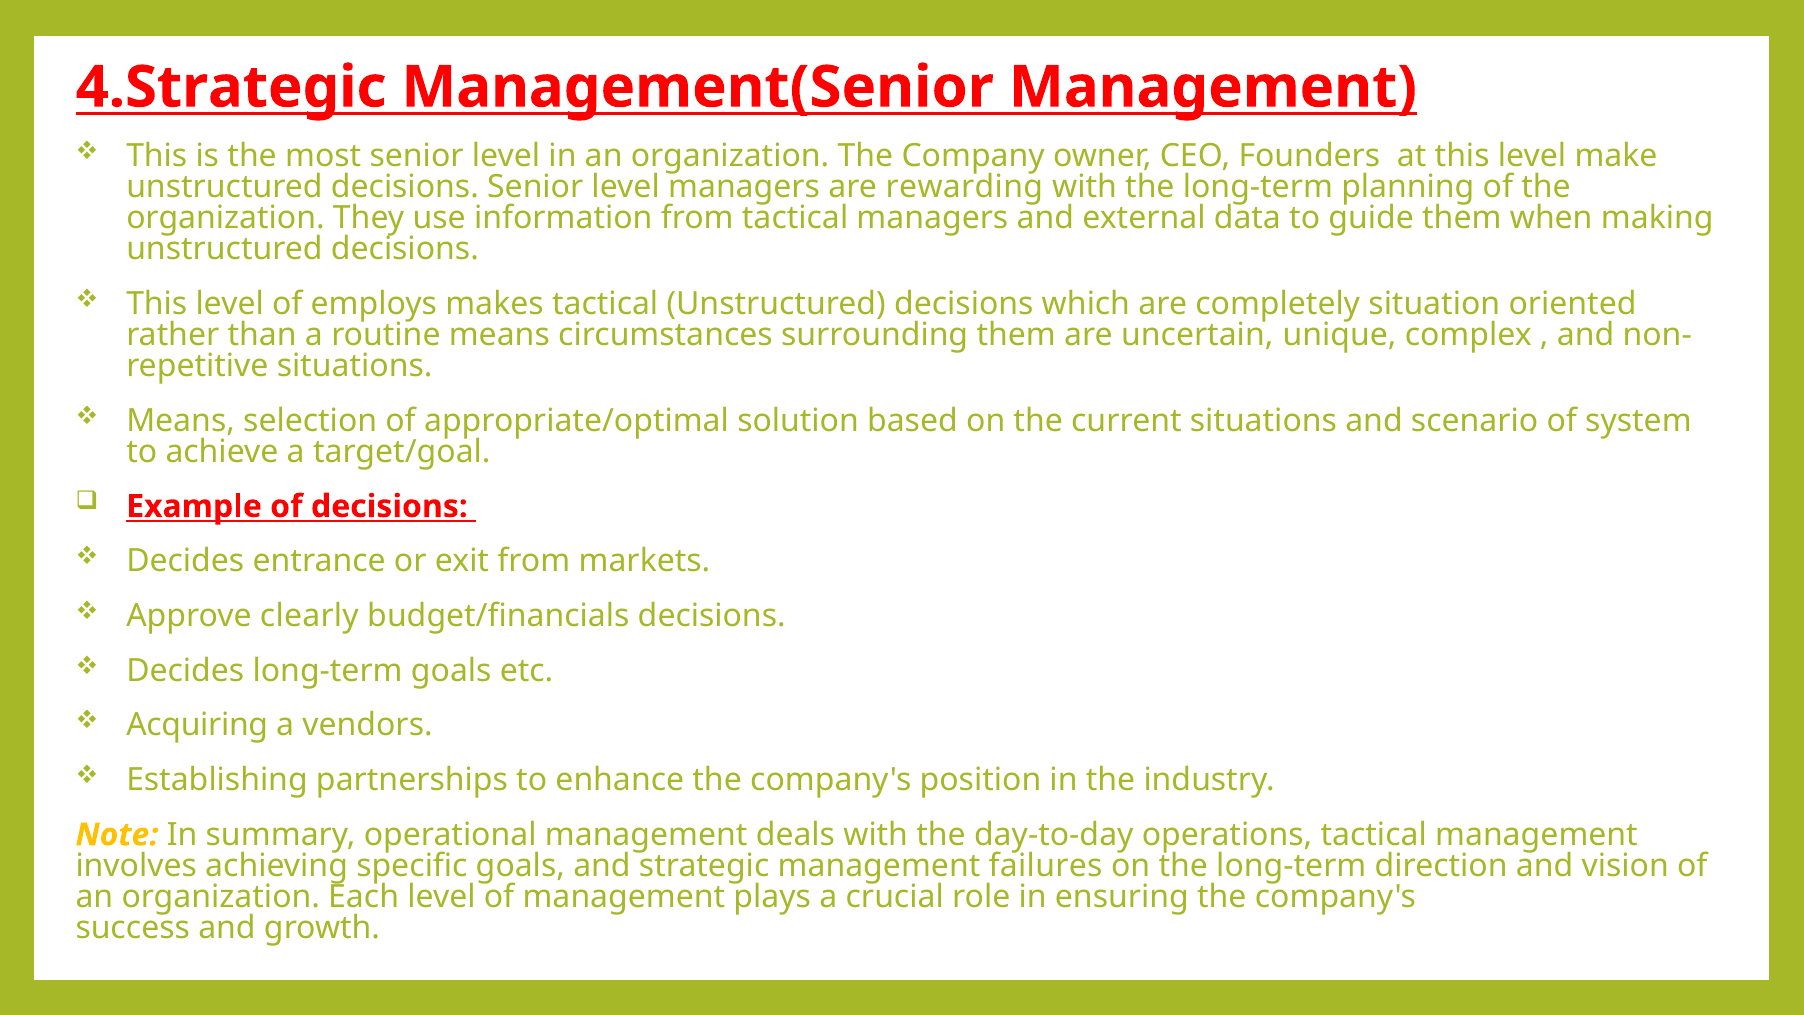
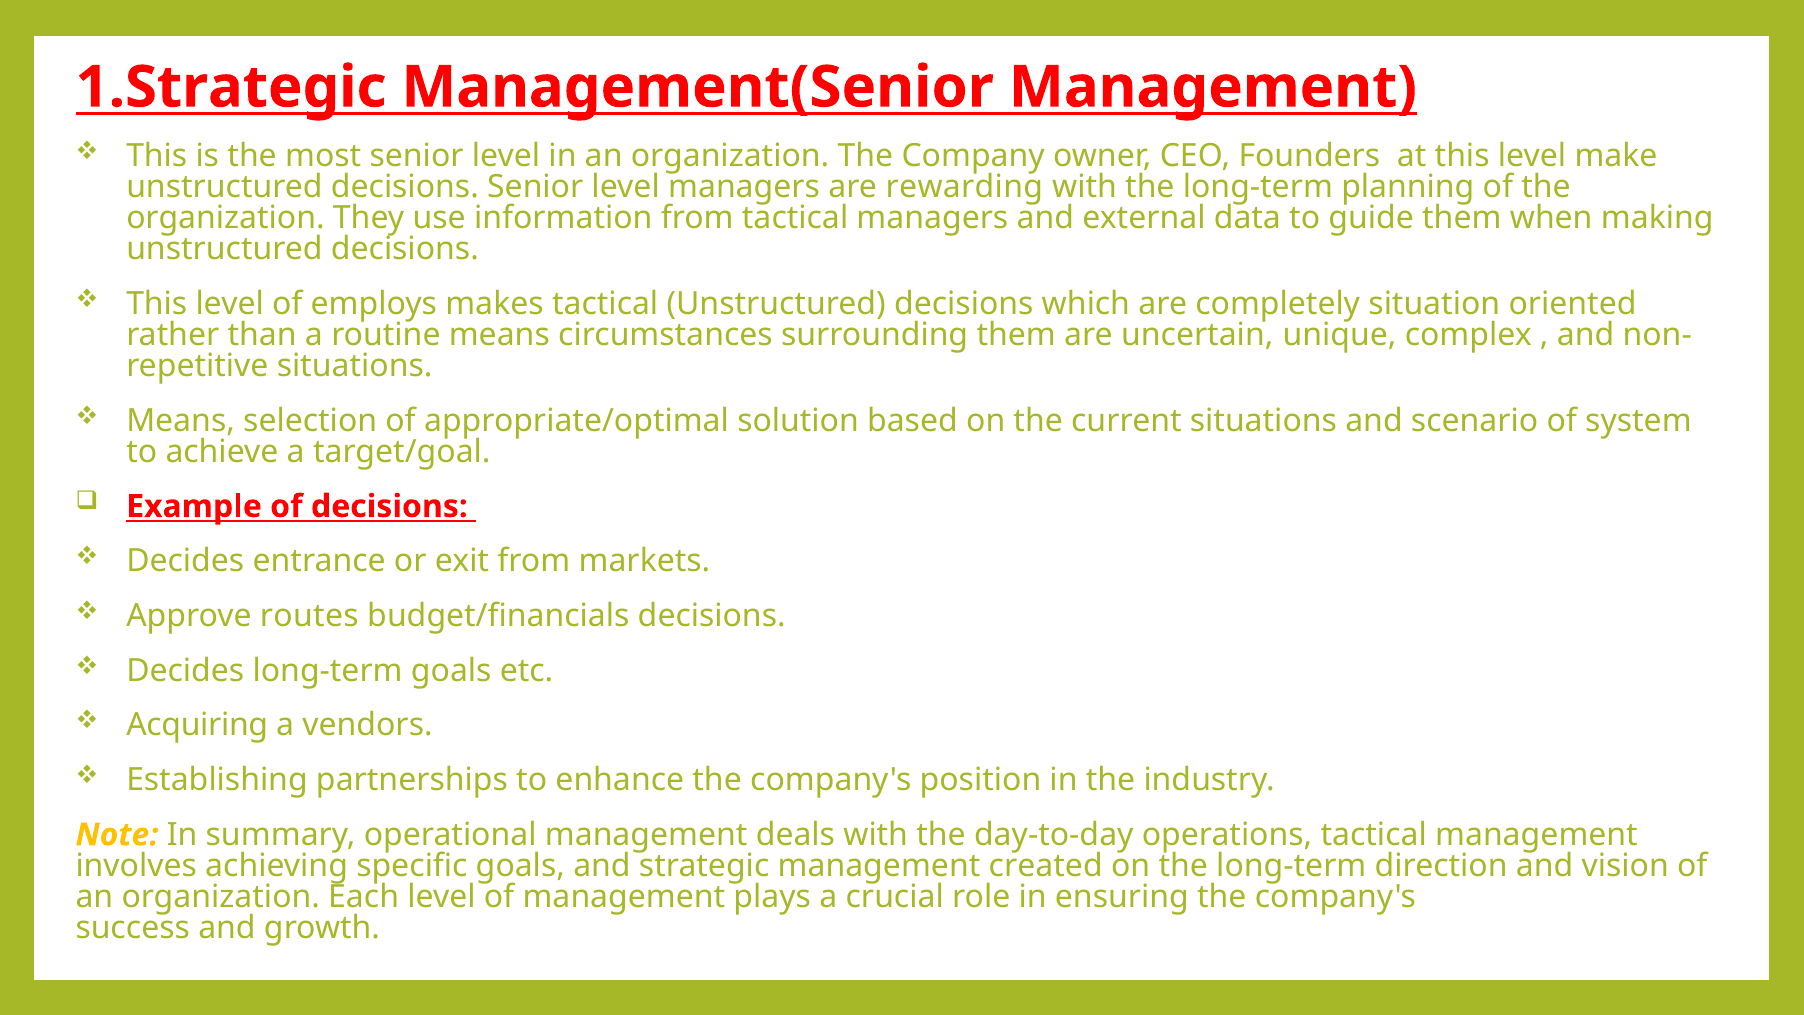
4.Strategic: 4.Strategic -> 1.Strategic
clearly: clearly -> routes
failures: failures -> created
